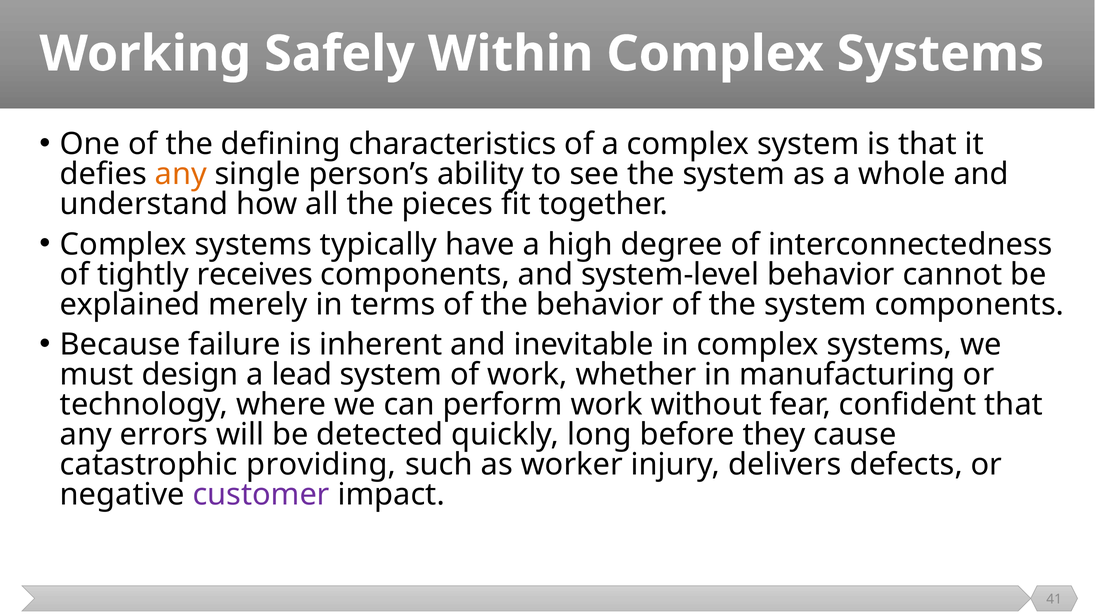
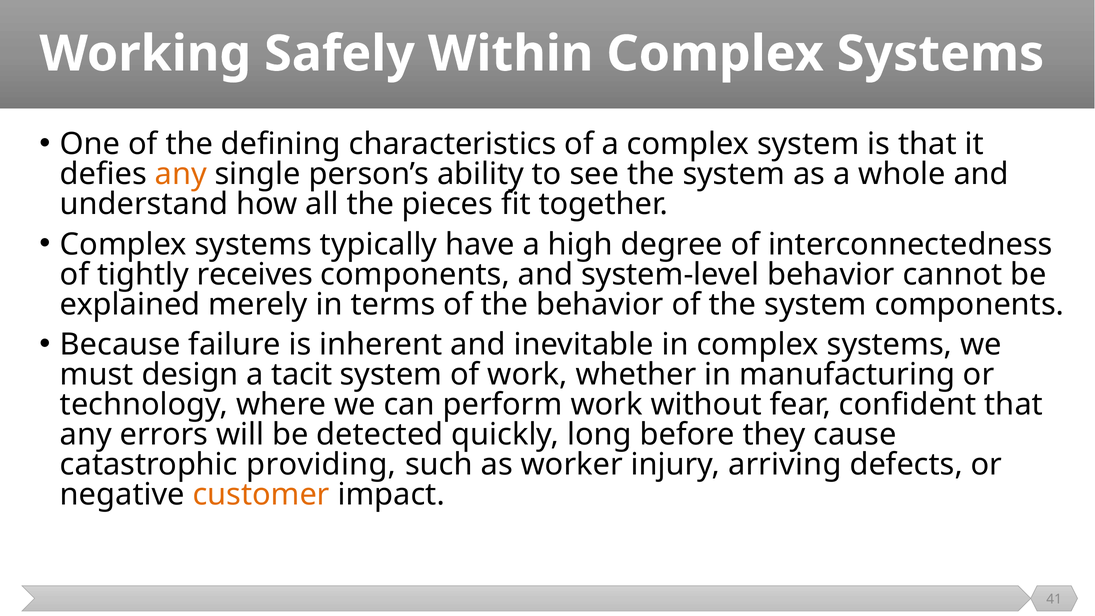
lead: lead -> tacit
delivers: delivers -> arriving
customer colour: purple -> orange
